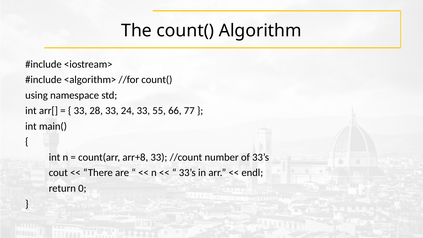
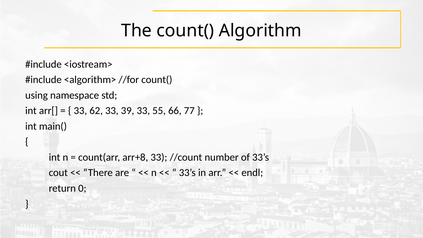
28: 28 -> 62
24: 24 -> 39
